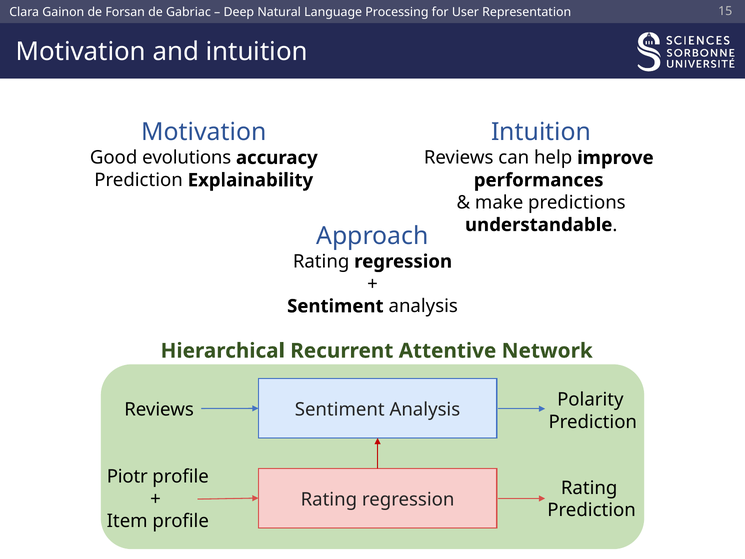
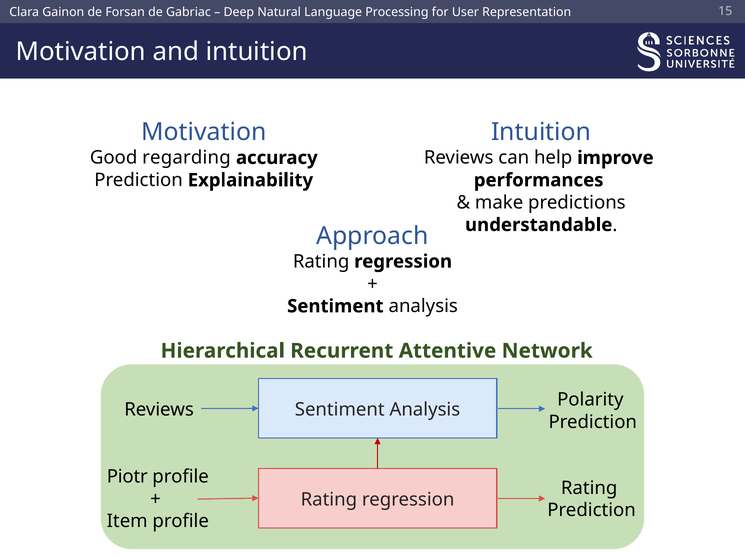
evolutions: evolutions -> regarding
